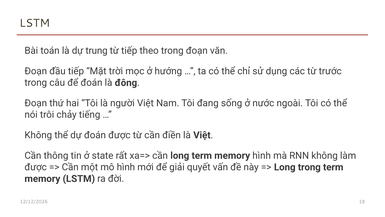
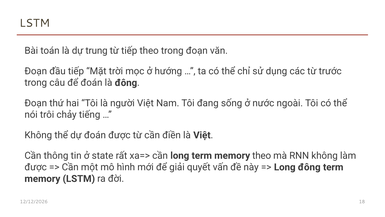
memory hình: hình -> theo
Long trong: trong -> đông
